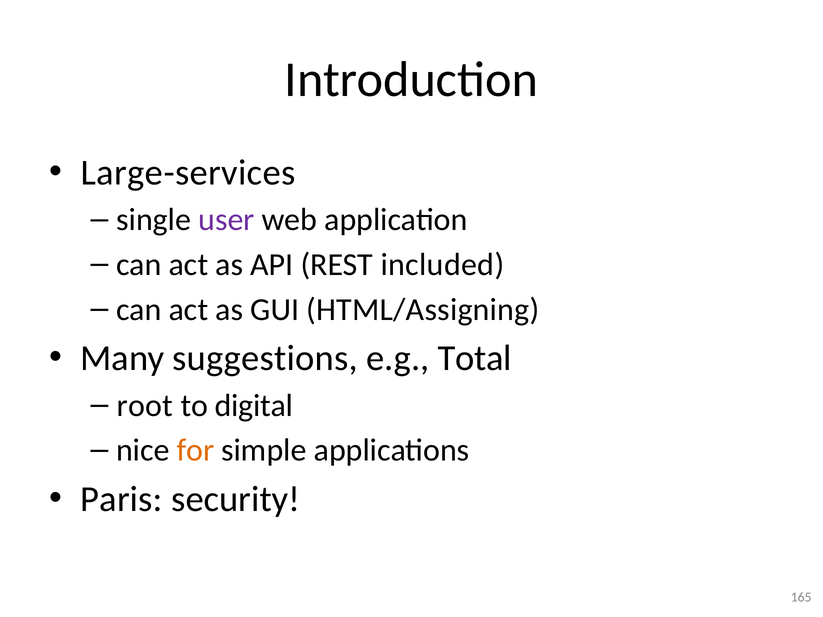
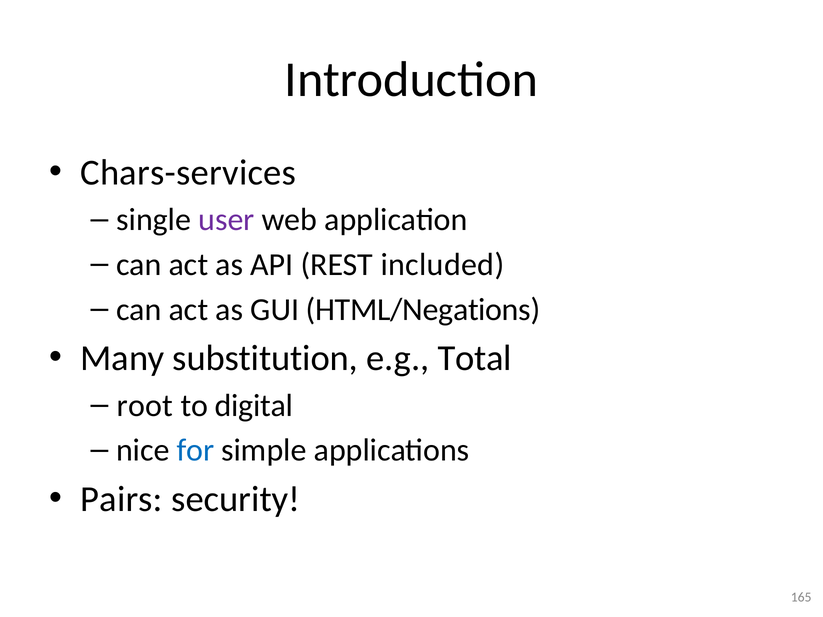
Large-services: Large-services -> Chars-services
HTML/Assigning: HTML/Assigning -> HTML/Negations
suggestions: suggestions -> substitution
for colour: orange -> blue
Paris: Paris -> Pairs
